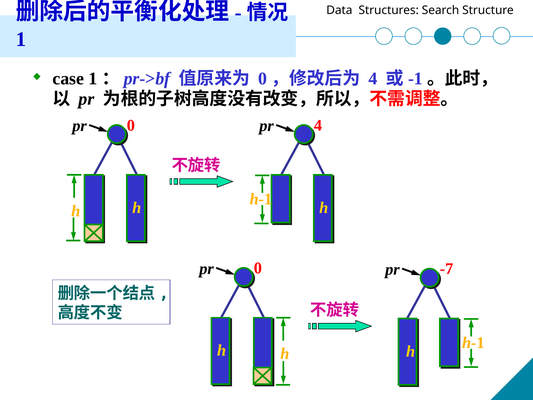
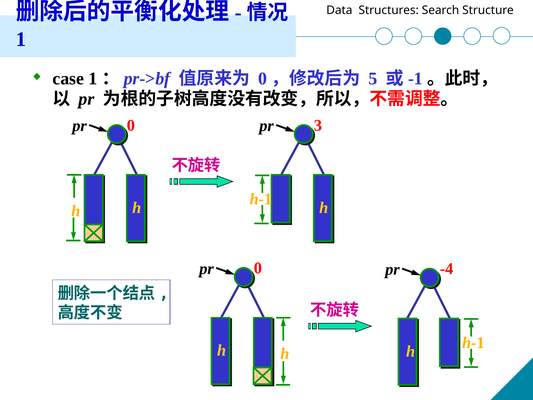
4 at (373, 79): 4 -> 5
pr 4: 4 -> 3
-7: -7 -> -4
